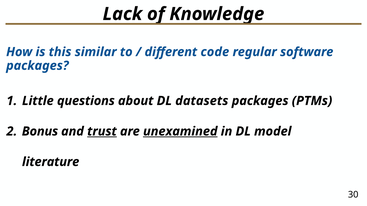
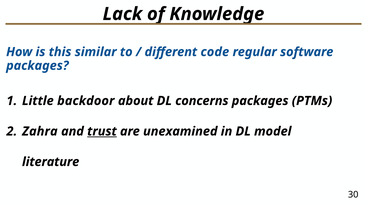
questions: questions -> backdoor
datasets: datasets -> concerns
Bonus: Bonus -> Zahra
unexamined underline: present -> none
